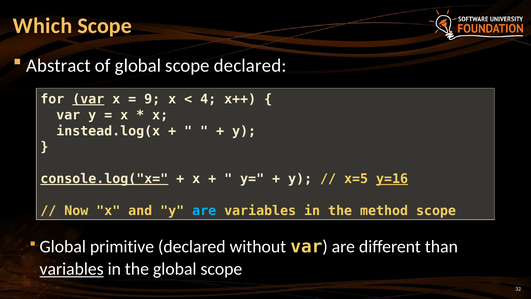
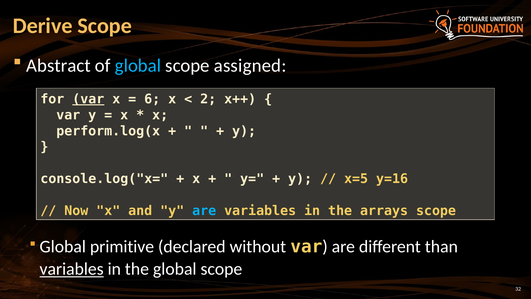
Which: Which -> Derive
global at (138, 65) colour: white -> light blue
scope declared: declared -> assigned
9: 9 -> 6
4: 4 -> 2
instead.log(x: instead.log(x -> perform.log(x
console.log("x= underline: present -> none
y=16 underline: present -> none
method: method -> arrays
